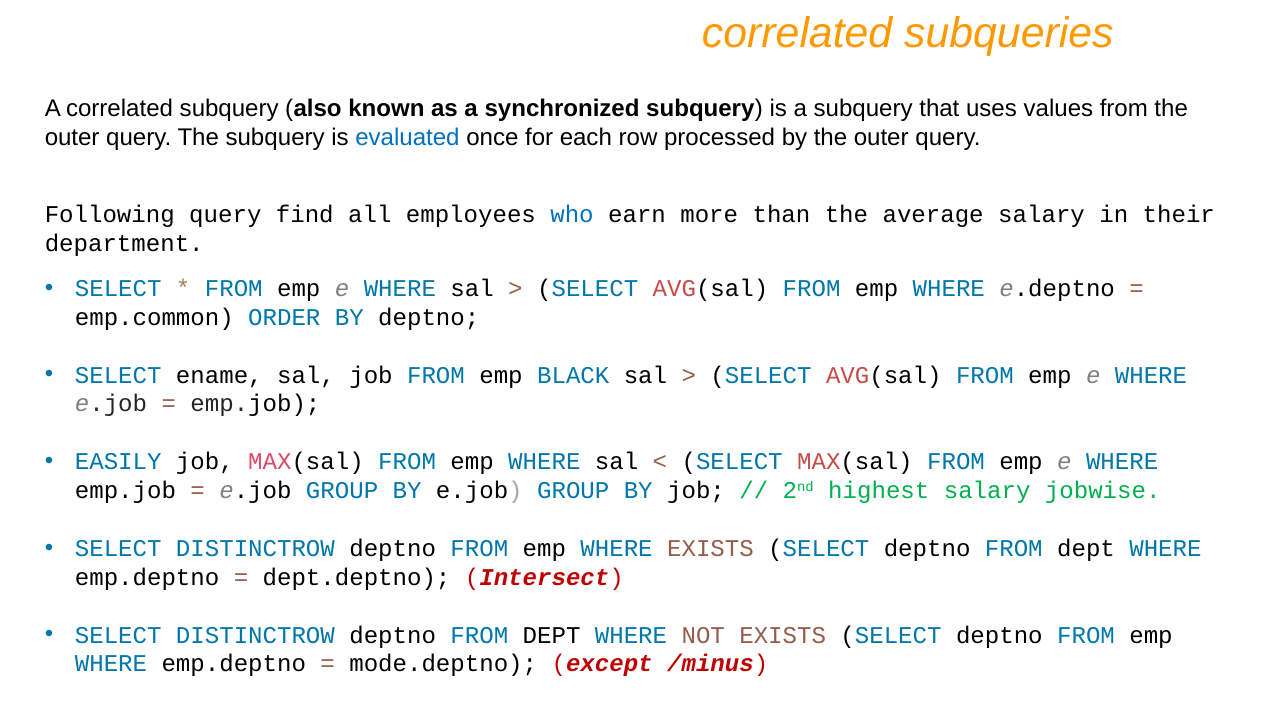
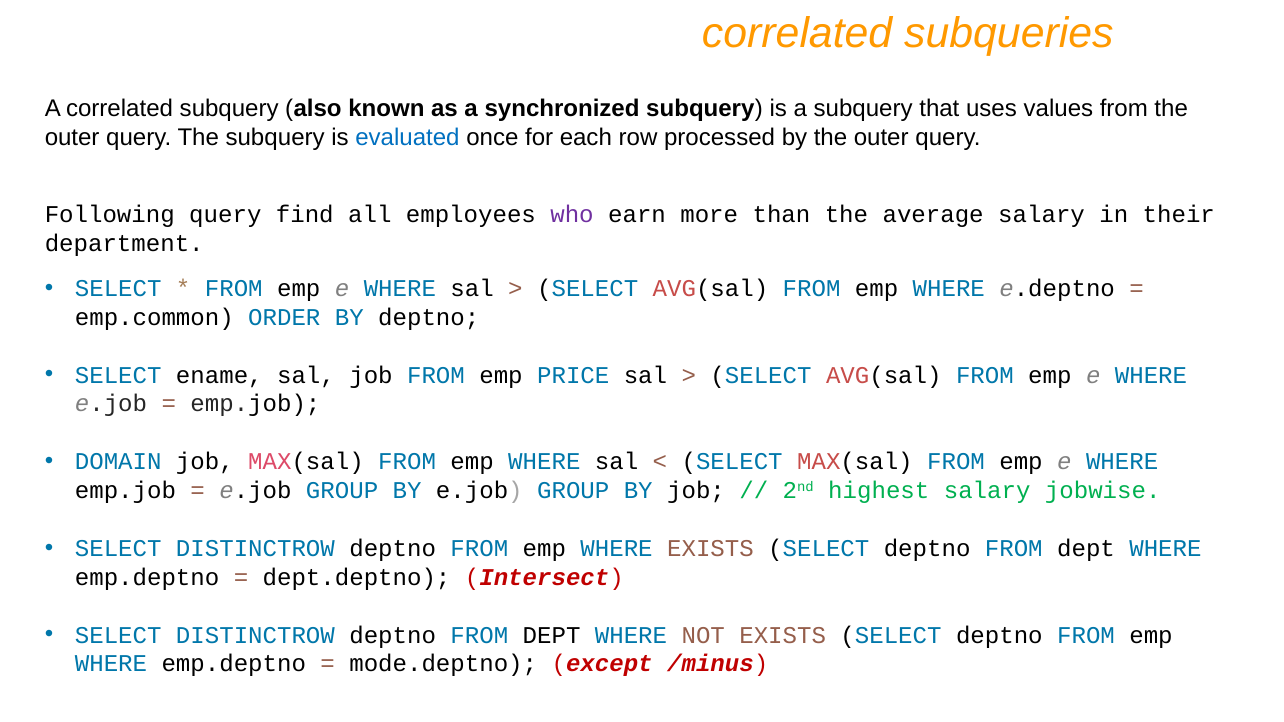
who colour: blue -> purple
BLACK: BLACK -> PRICE
EASILY: EASILY -> DOMAIN
